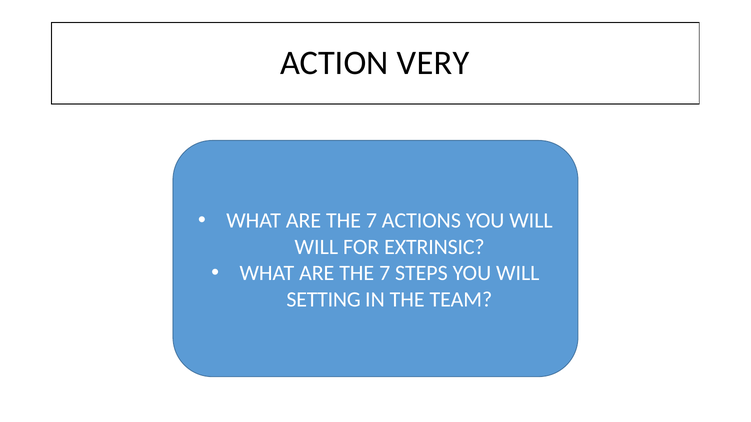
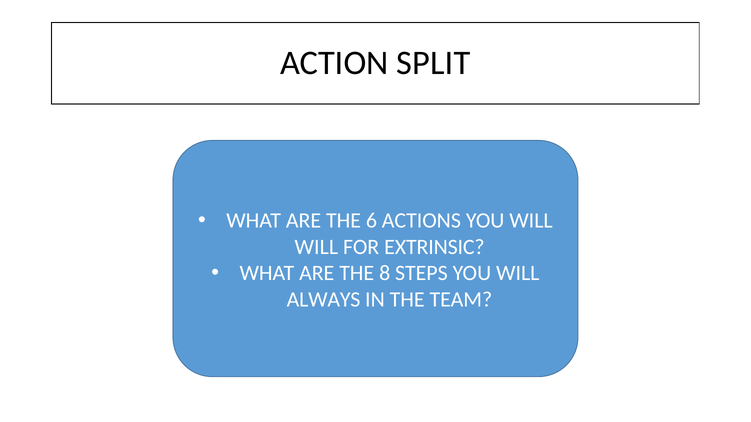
VERY: VERY -> SPLIT
7 at (371, 221): 7 -> 6
7 at (385, 273): 7 -> 8
SETTING: SETTING -> ALWAYS
